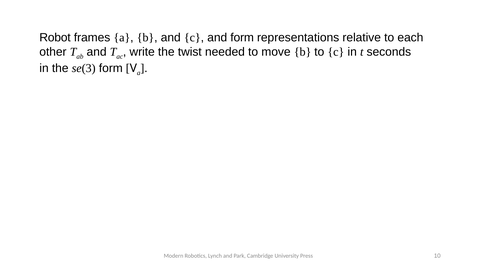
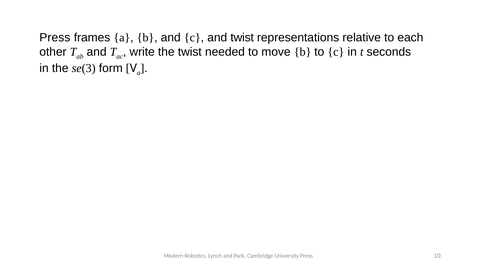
Robot at (55, 38): Robot -> Press
and form: form -> twist
